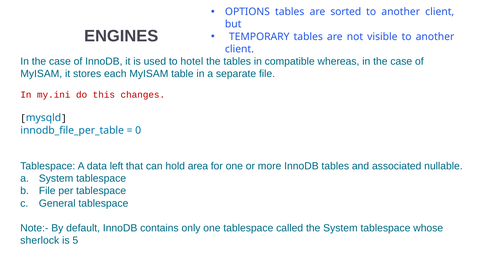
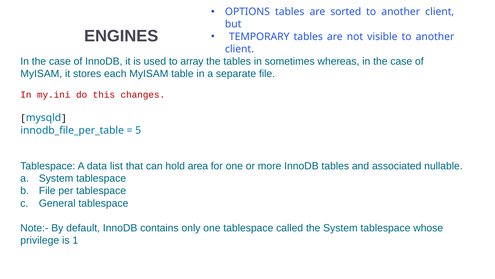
hotel: hotel -> array
compatible: compatible -> sometimes
0: 0 -> 5
left: left -> list
sherlock: sherlock -> privilege
5: 5 -> 1
